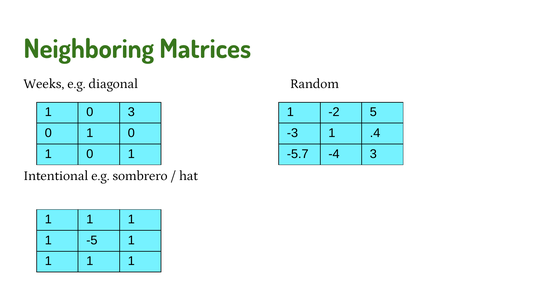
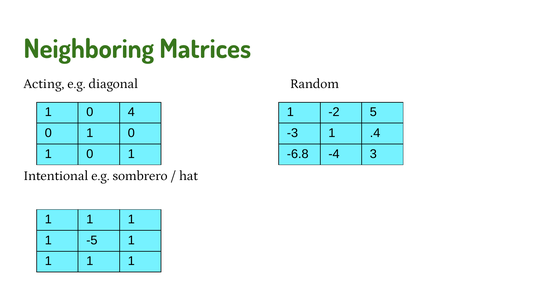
Weeks: Weeks -> Acting
0 3: 3 -> 4
-5.7: -5.7 -> -6.8
